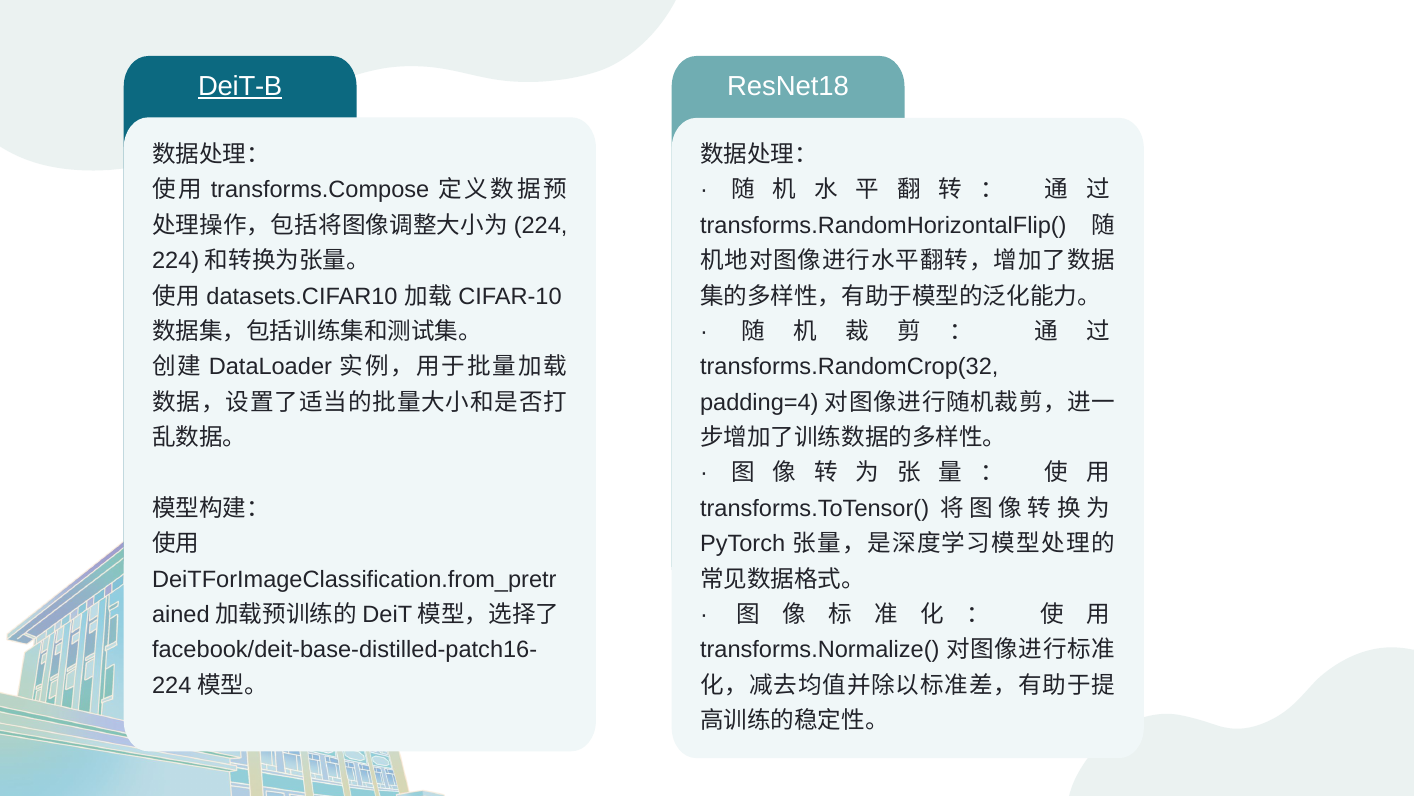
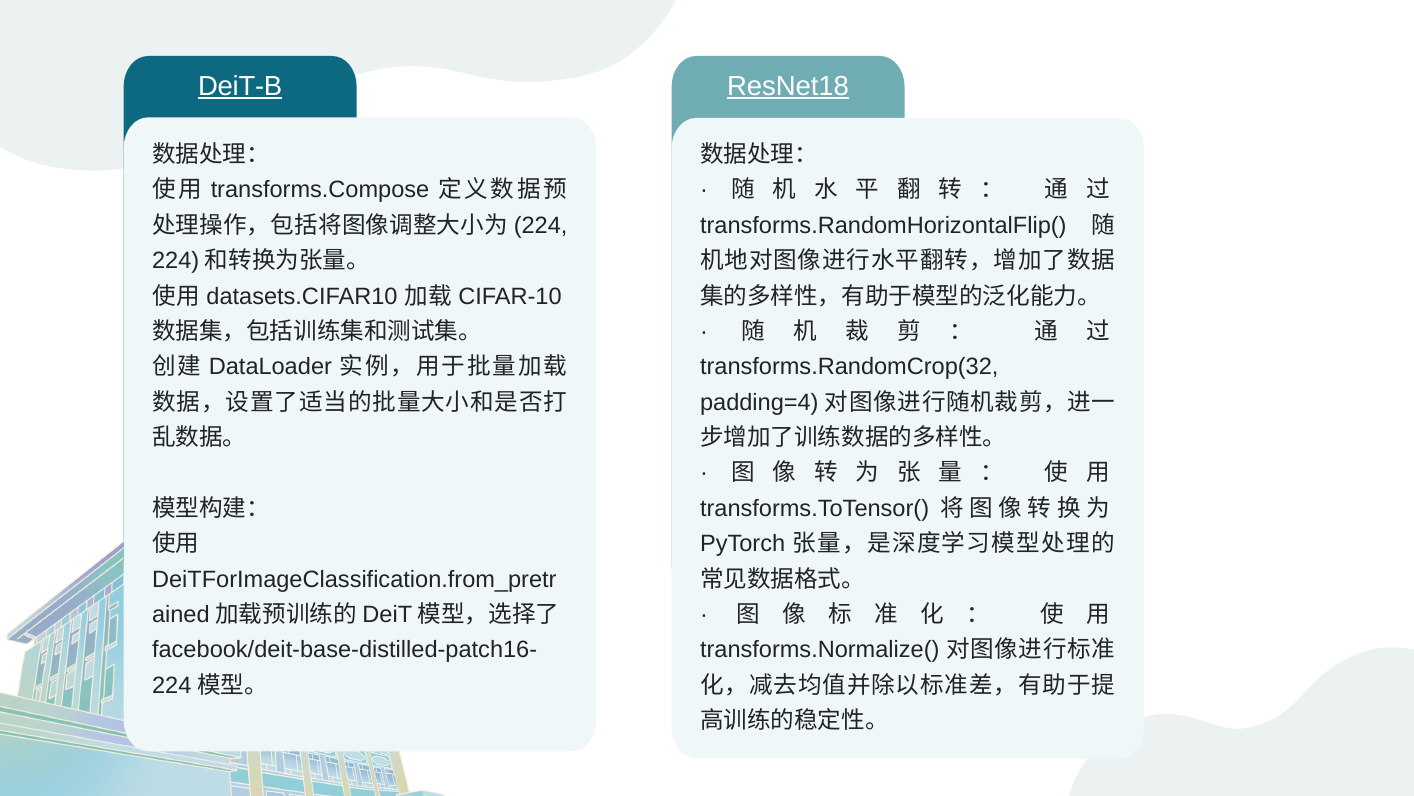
ResNet18 underline: none -> present
